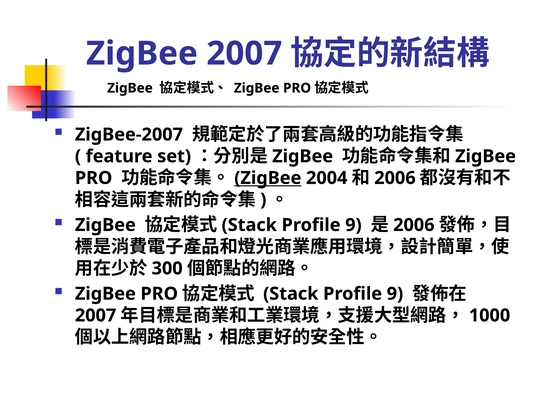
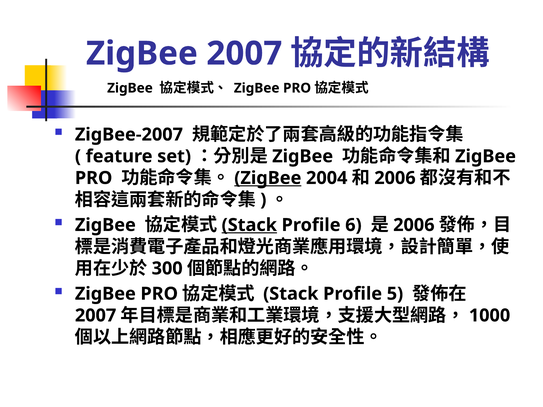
Stack at (249, 225) underline: none -> present
9 at (353, 225): 9 -> 6
9 at (395, 294): 9 -> 5
